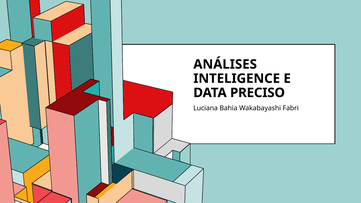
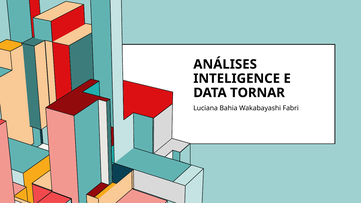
PRECISO: PRECISO -> TORNAR
